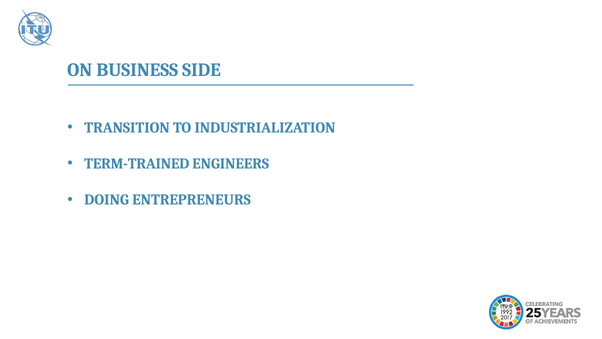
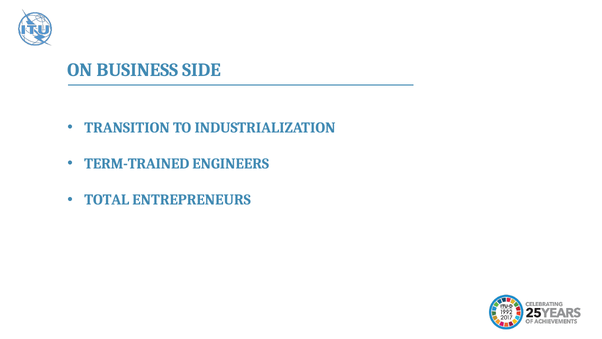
DOING: DOING -> TOTAL
